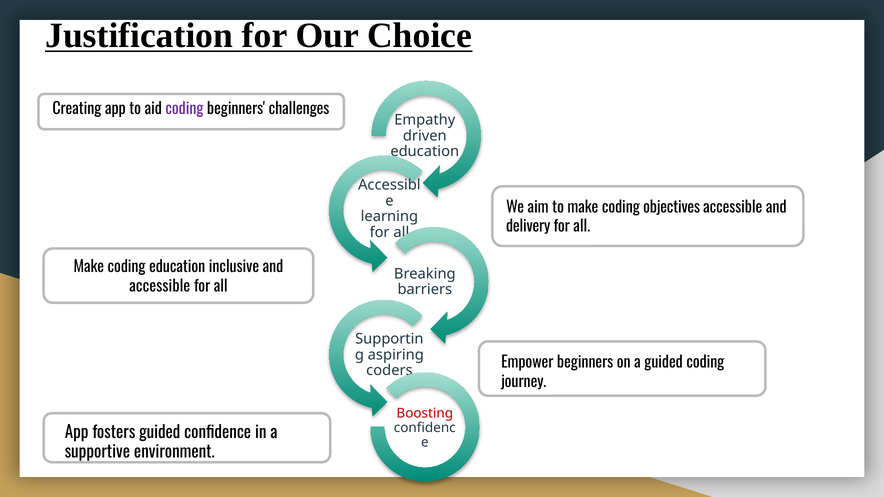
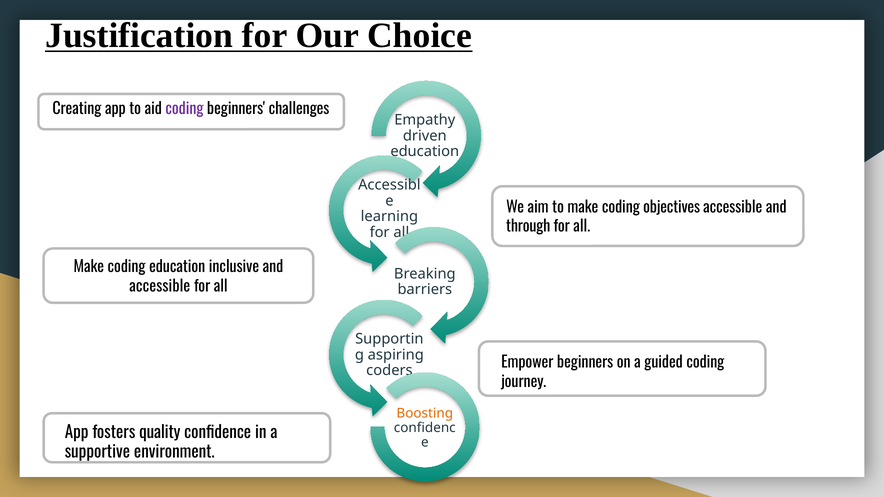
delivery: delivery -> through
Boosting colour: red -> orange
fosters guided: guided -> quality
